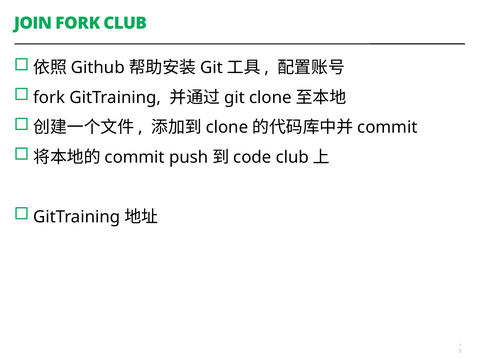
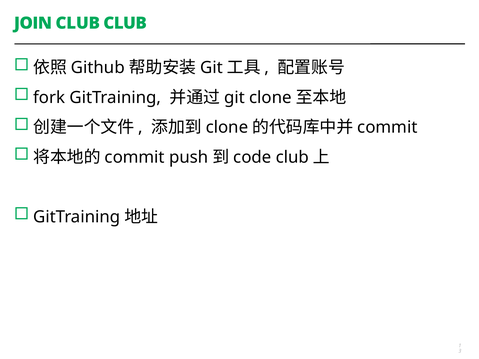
JOIN FORK: FORK -> CLUB
